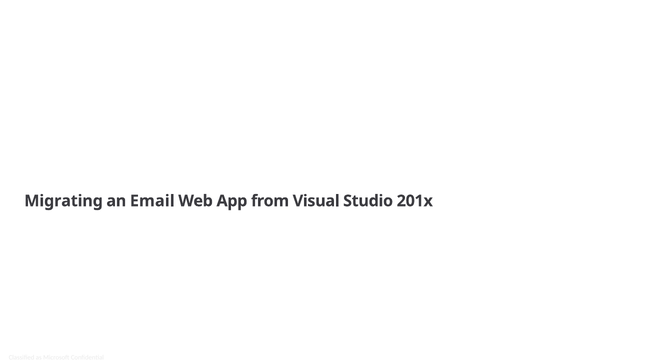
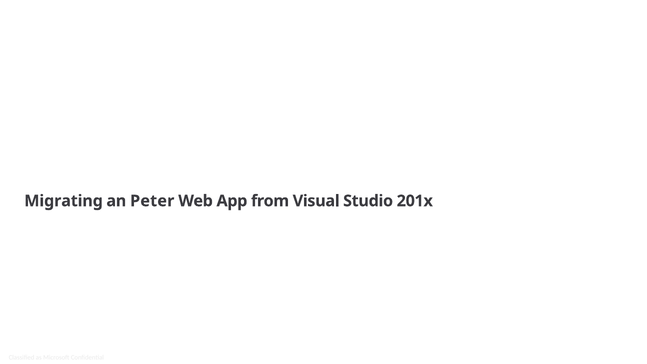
Email: Email -> Peter
